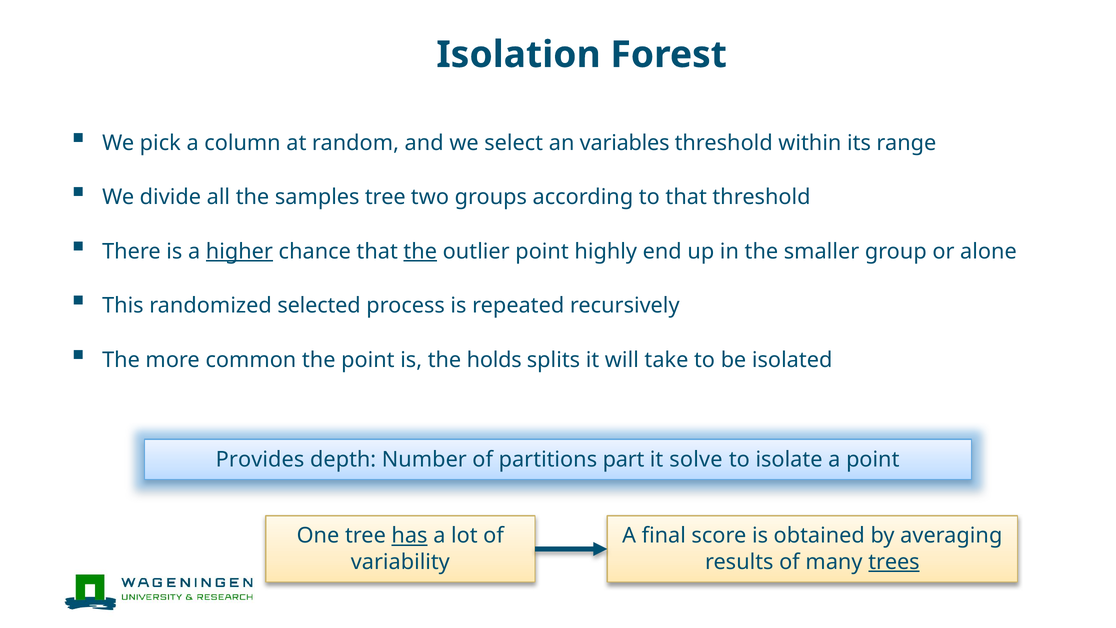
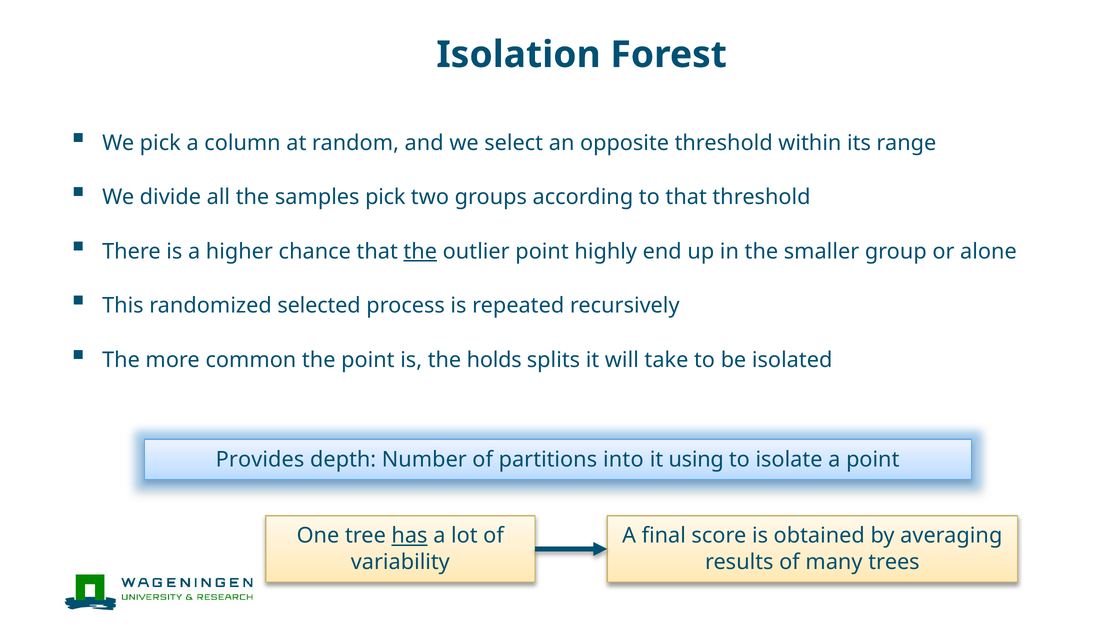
variables: variables -> opposite
samples tree: tree -> pick
higher underline: present -> none
part: part -> into
solve: solve -> using
trees underline: present -> none
